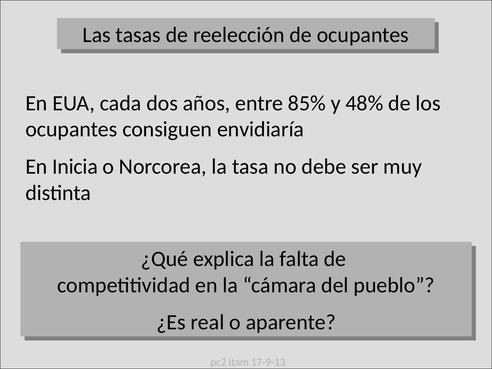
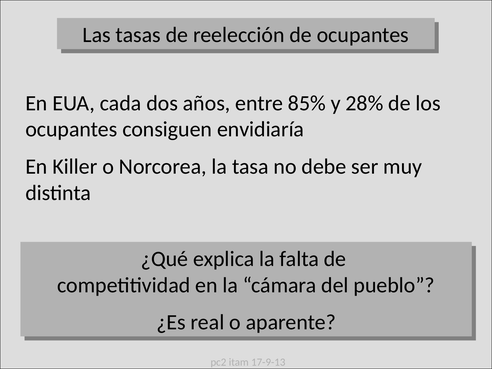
48%: 48% -> 28%
Inicia: Inicia -> Killer
